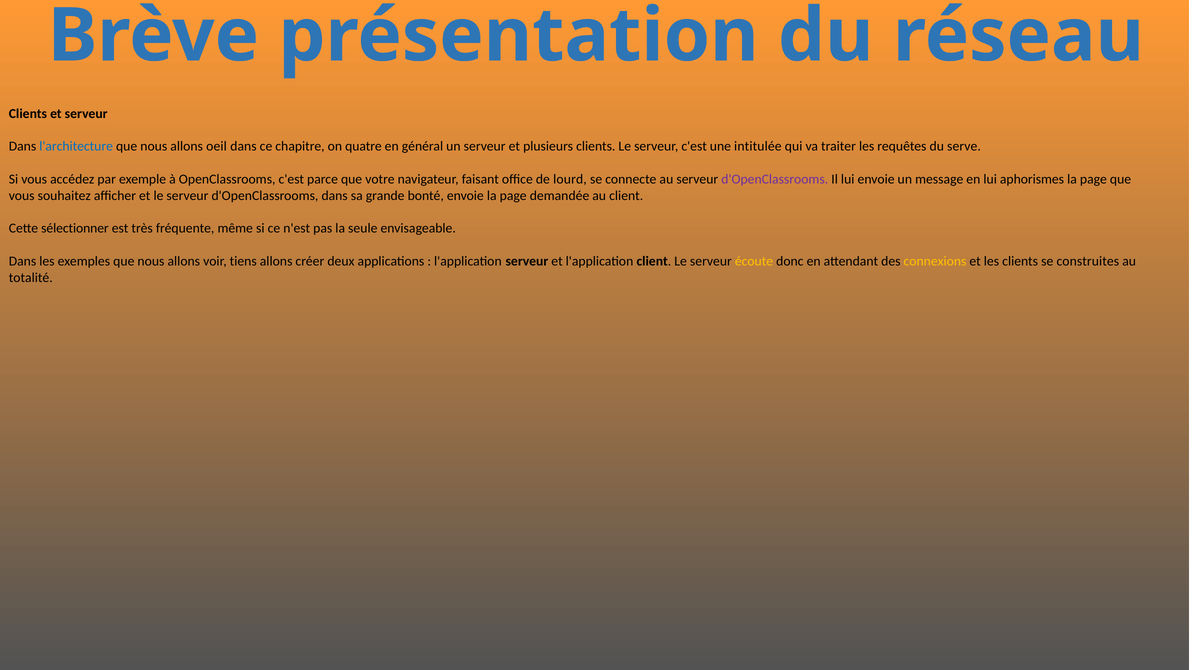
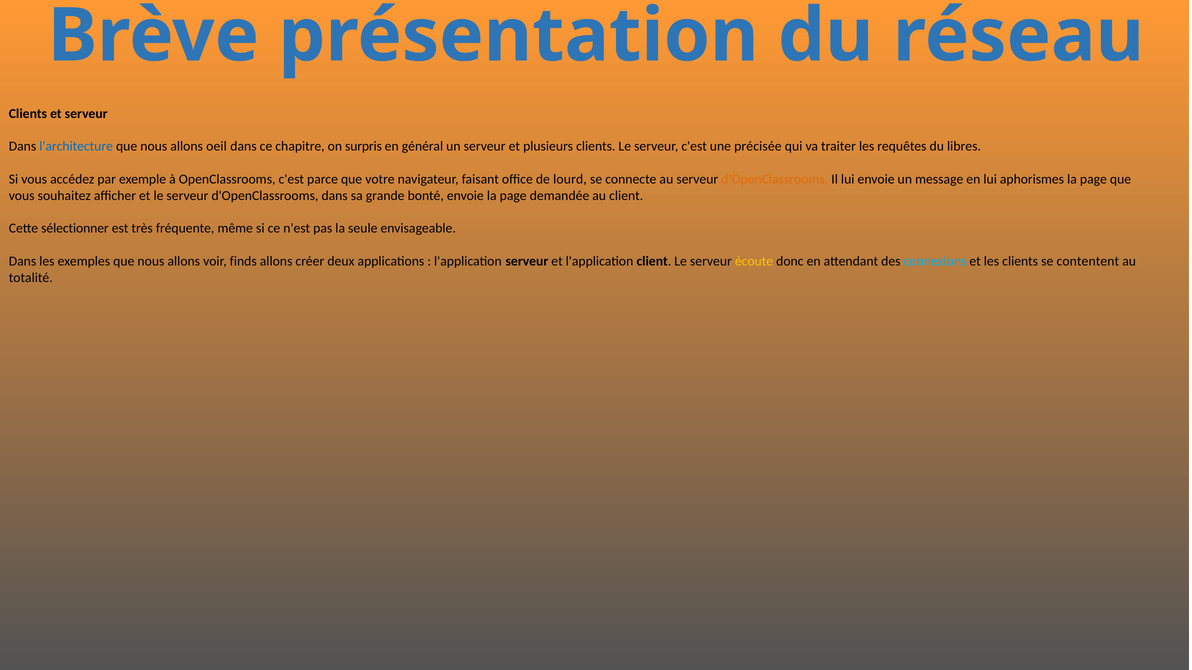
quatre: quatre -> surpris
intitulée: intitulée -> précisée
serve: serve -> libres
d'OpenClassrooms at (775, 179) colour: purple -> orange
tiens: tiens -> finds
connexions colour: yellow -> light blue
construites: construites -> contentent
